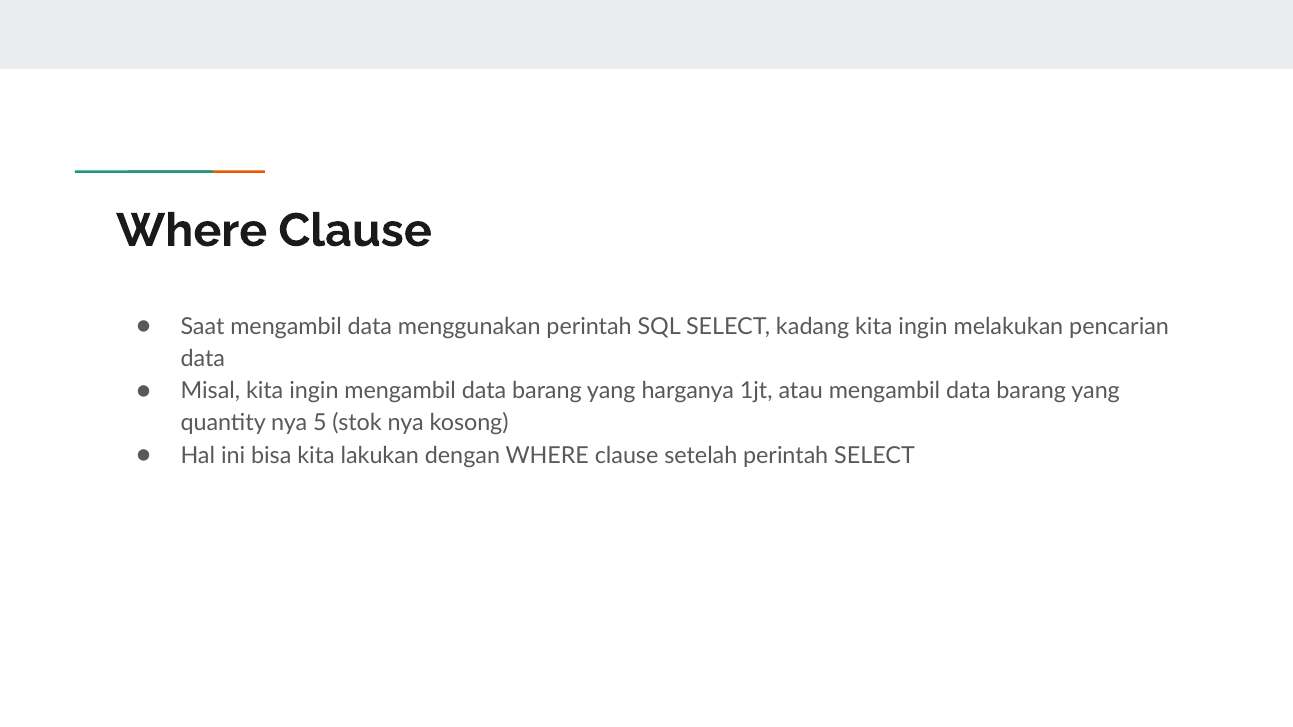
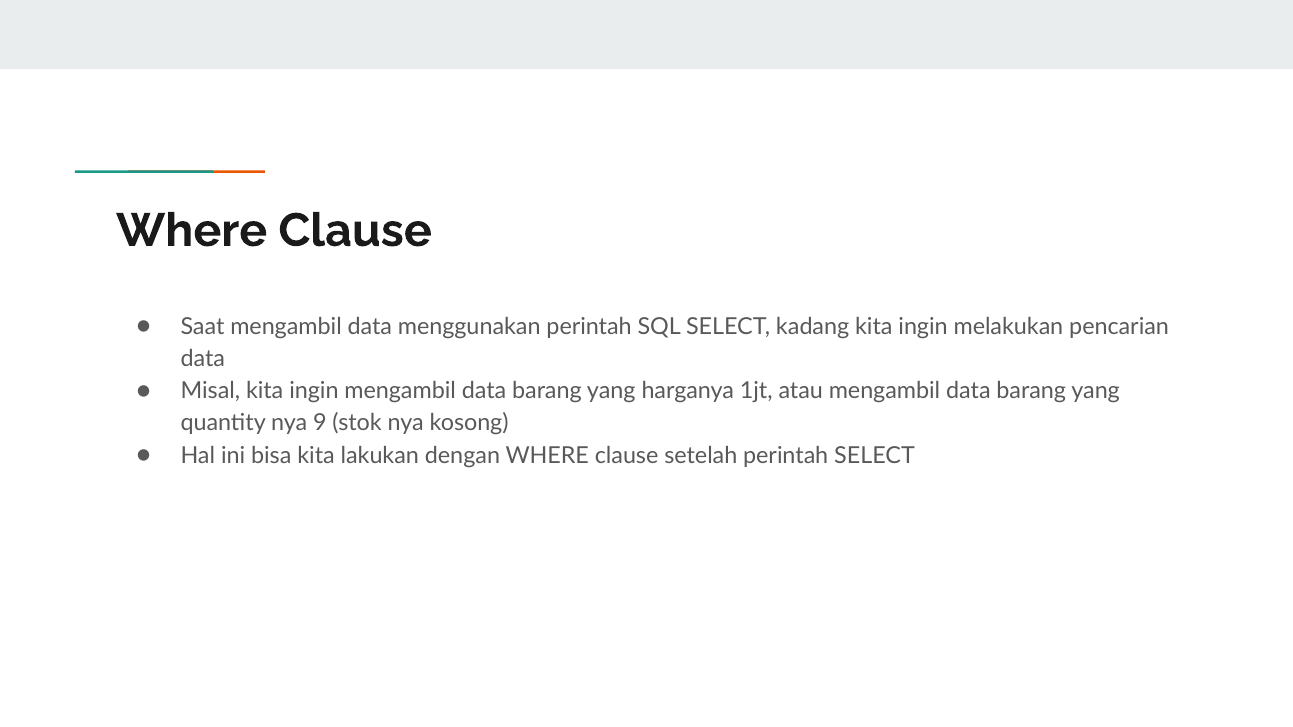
5: 5 -> 9
